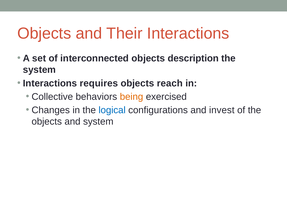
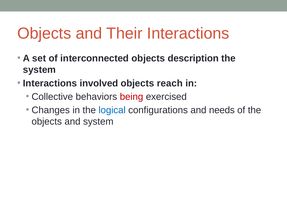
requires: requires -> involved
being colour: orange -> red
invest: invest -> needs
